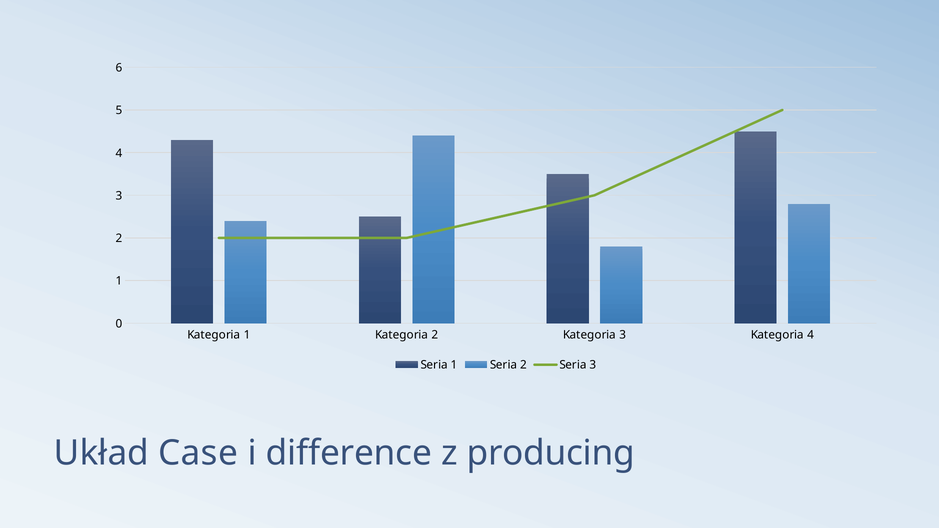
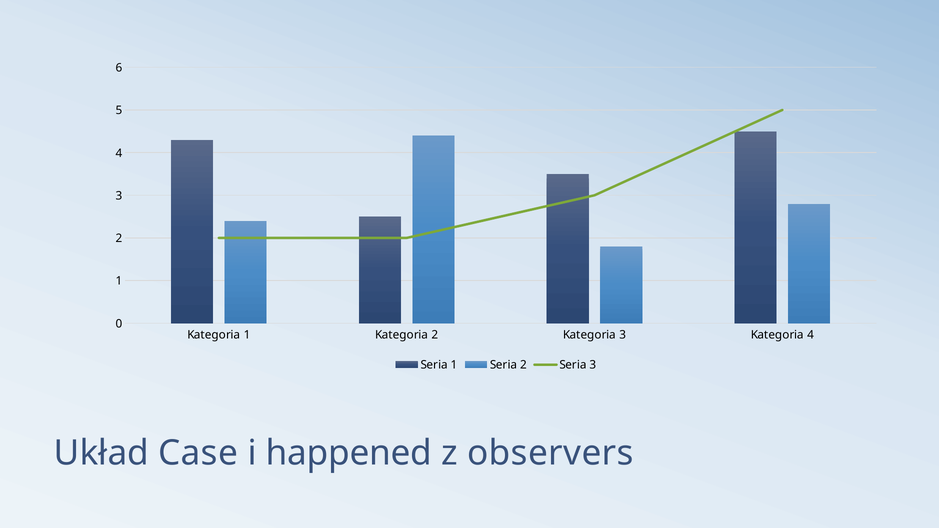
difference: difference -> happened
producing: producing -> observers
